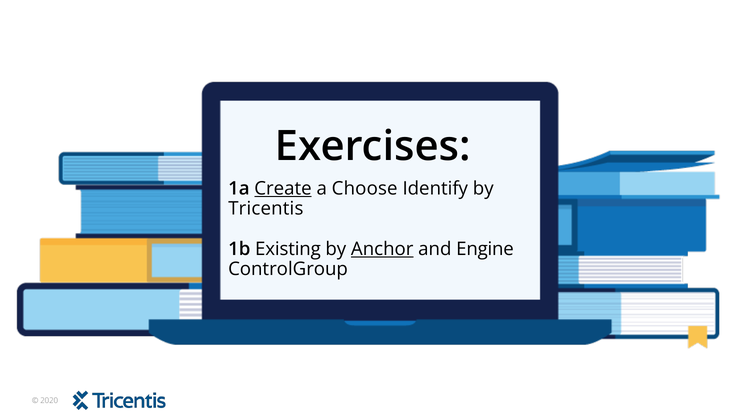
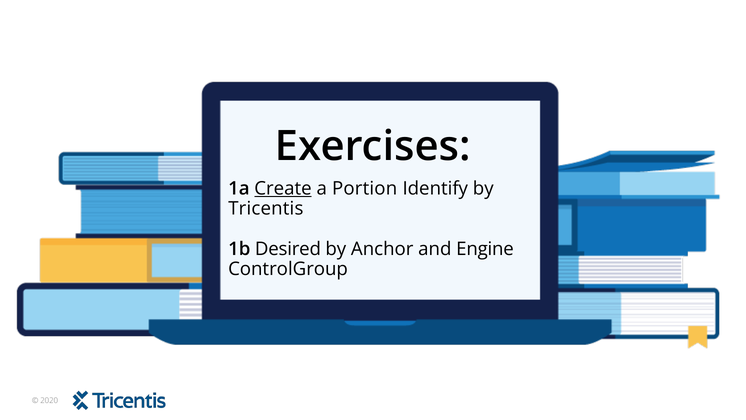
Choose: Choose -> Portion
Existing: Existing -> Desired
Anchor underline: present -> none
